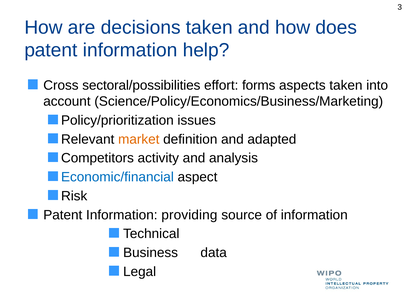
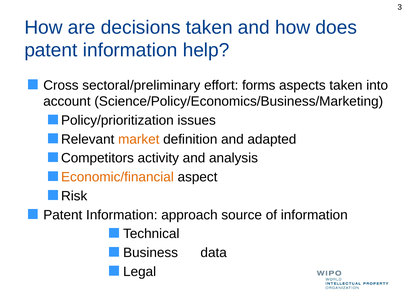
sectoral/possibilities: sectoral/possibilities -> sectoral/preliminary
Economic/financial colour: blue -> orange
providing: providing -> approach
